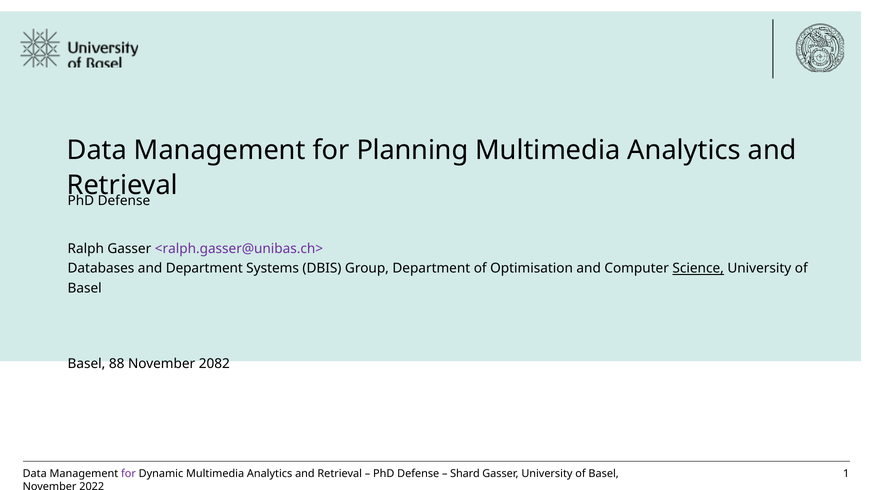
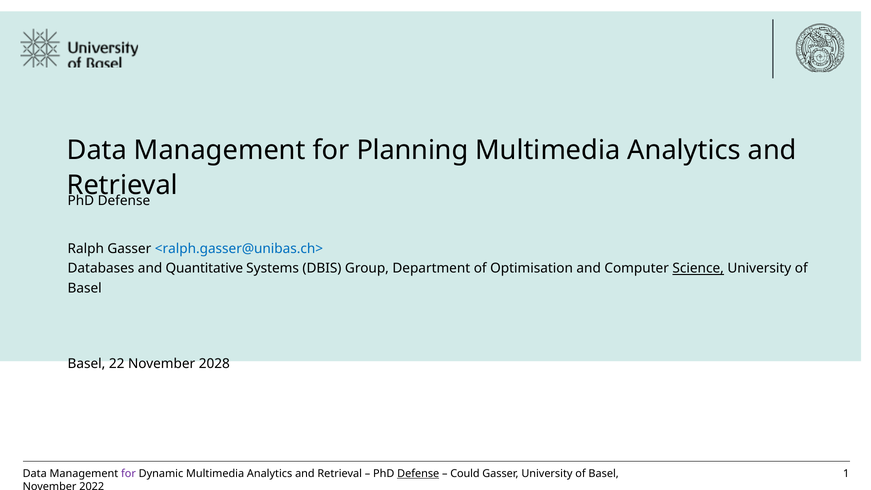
<ralph.gasser@unibas.ch> colour: purple -> blue
and Department: Department -> Quantitative
88: 88 -> 22
2082: 2082 -> 2028
Defense at (418, 473) underline: none -> present
Shard: Shard -> Could
